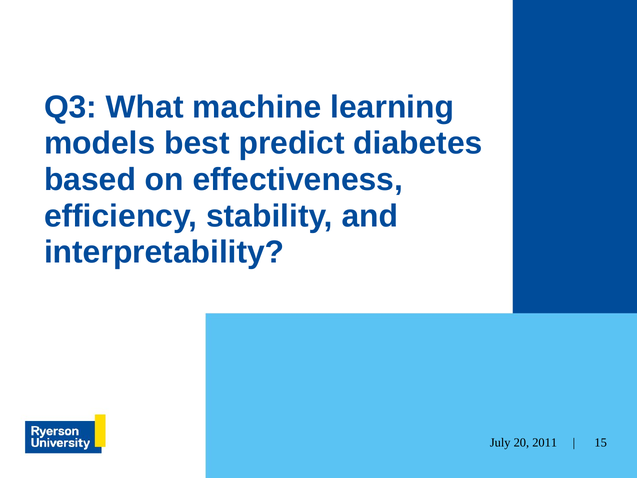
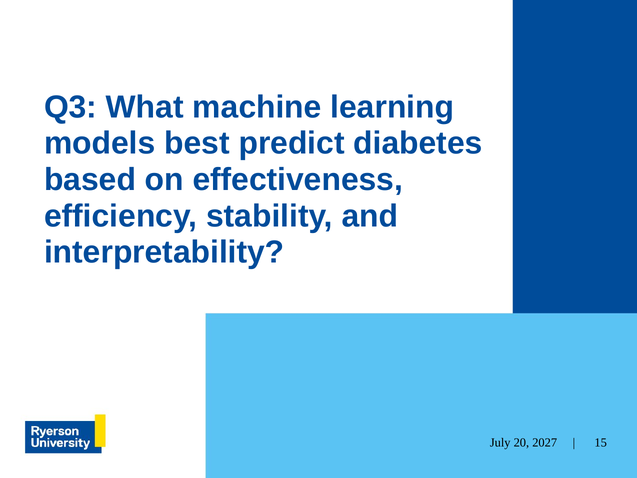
2011: 2011 -> 2027
